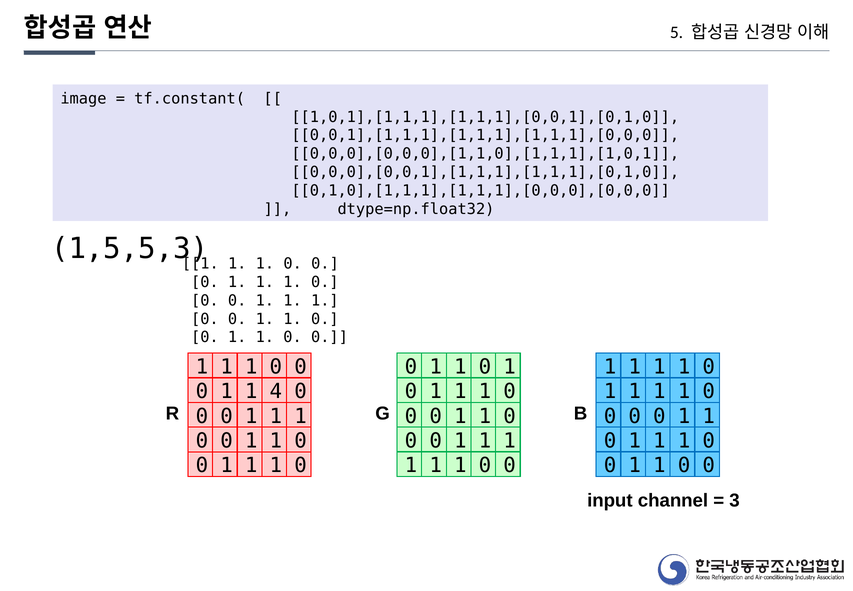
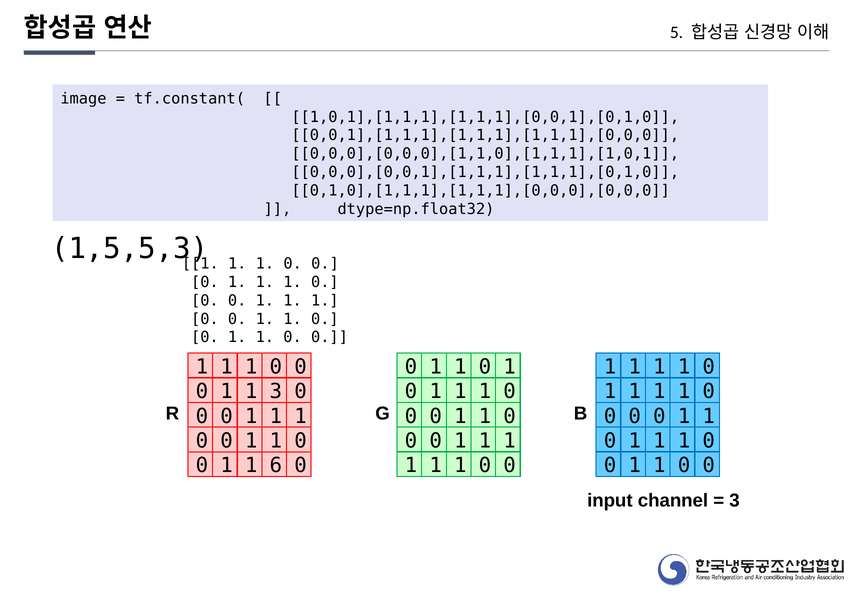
1 4: 4 -> 3
1 at (276, 465): 1 -> 6
